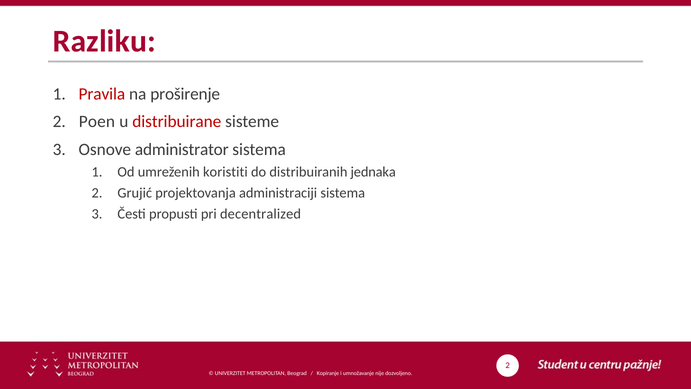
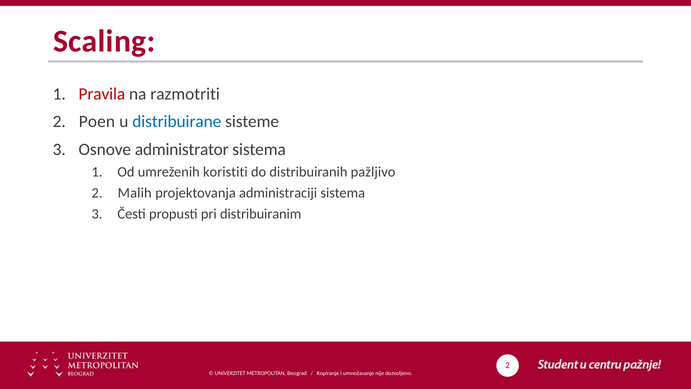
Razliku: Razliku -> Scaling
proširenje: proširenje -> razmotriti
distribuirane colour: red -> blue
jednaka: jednaka -> pažljivo
Grujić: Grujić -> Malih
decentralized: decentralized -> distribuiranim
